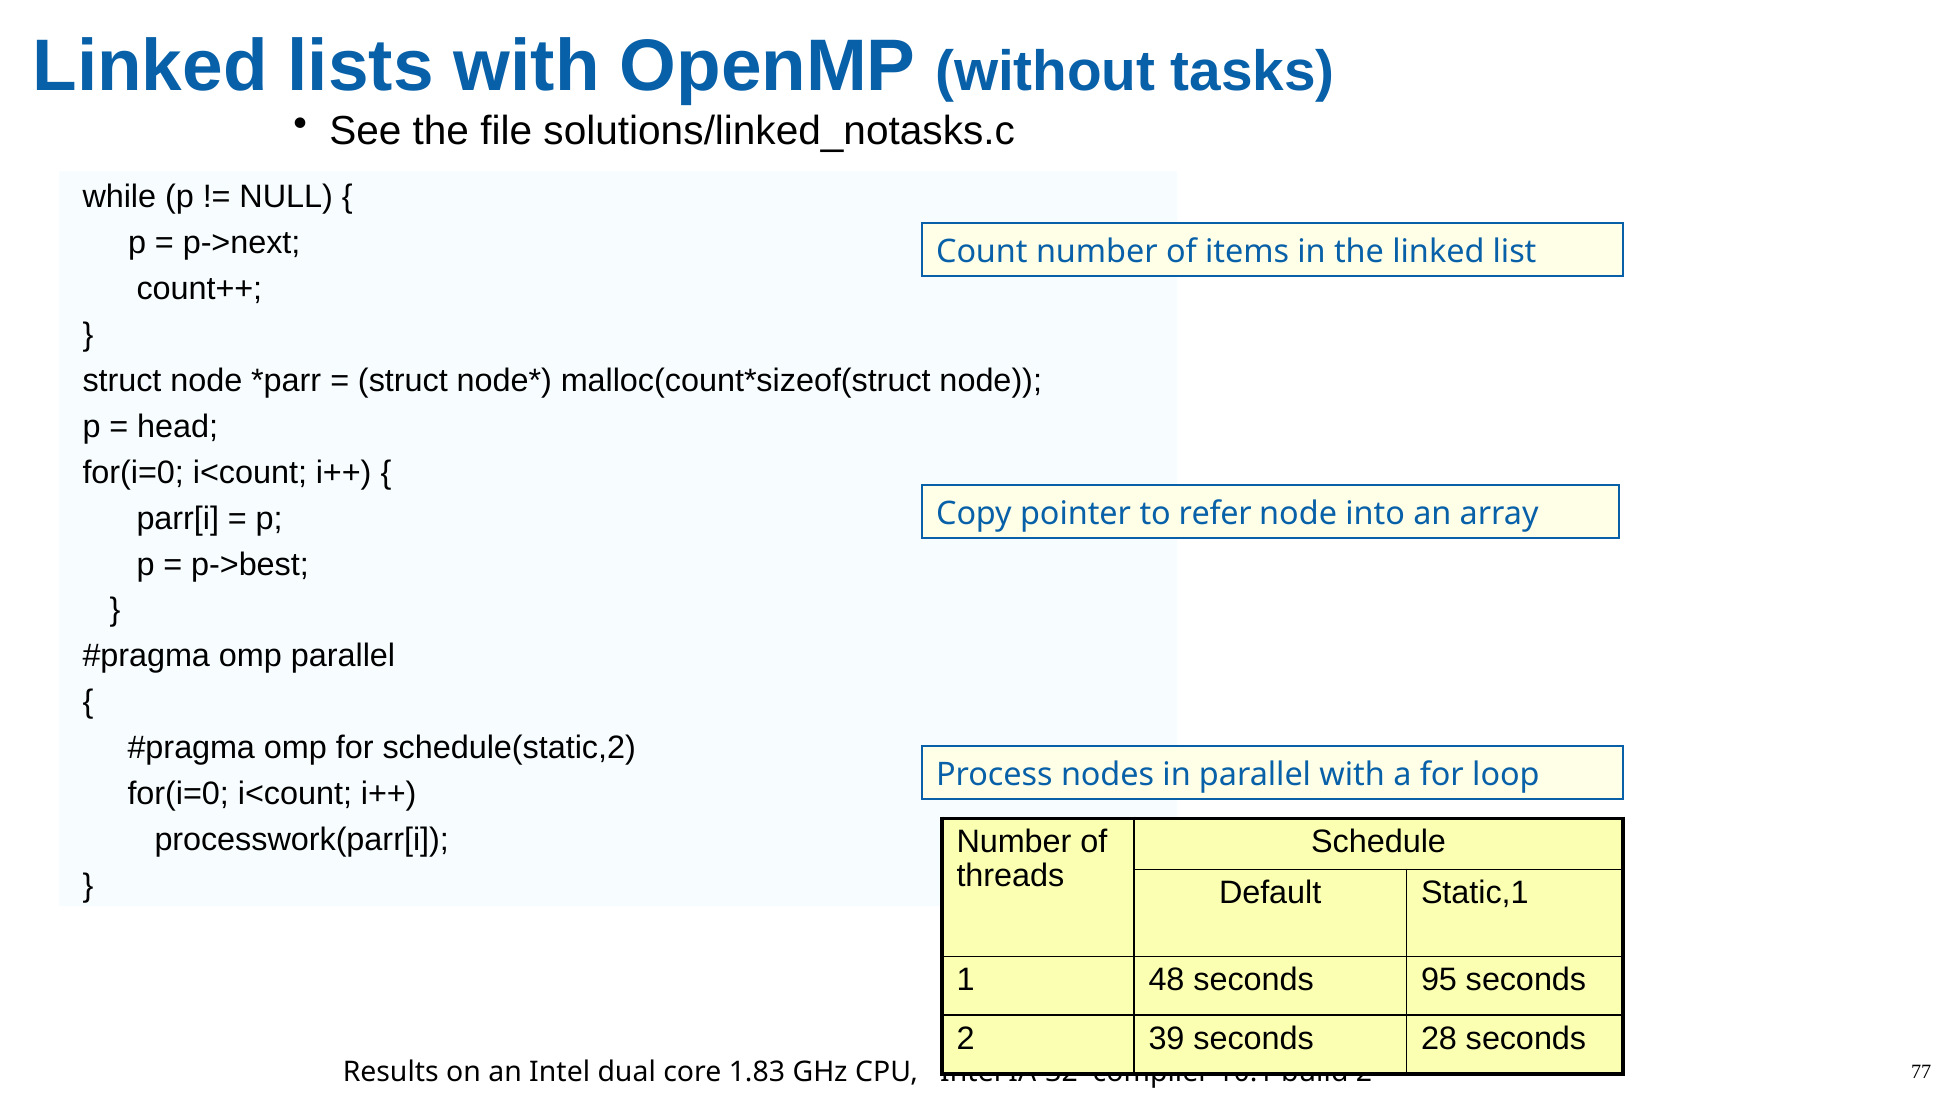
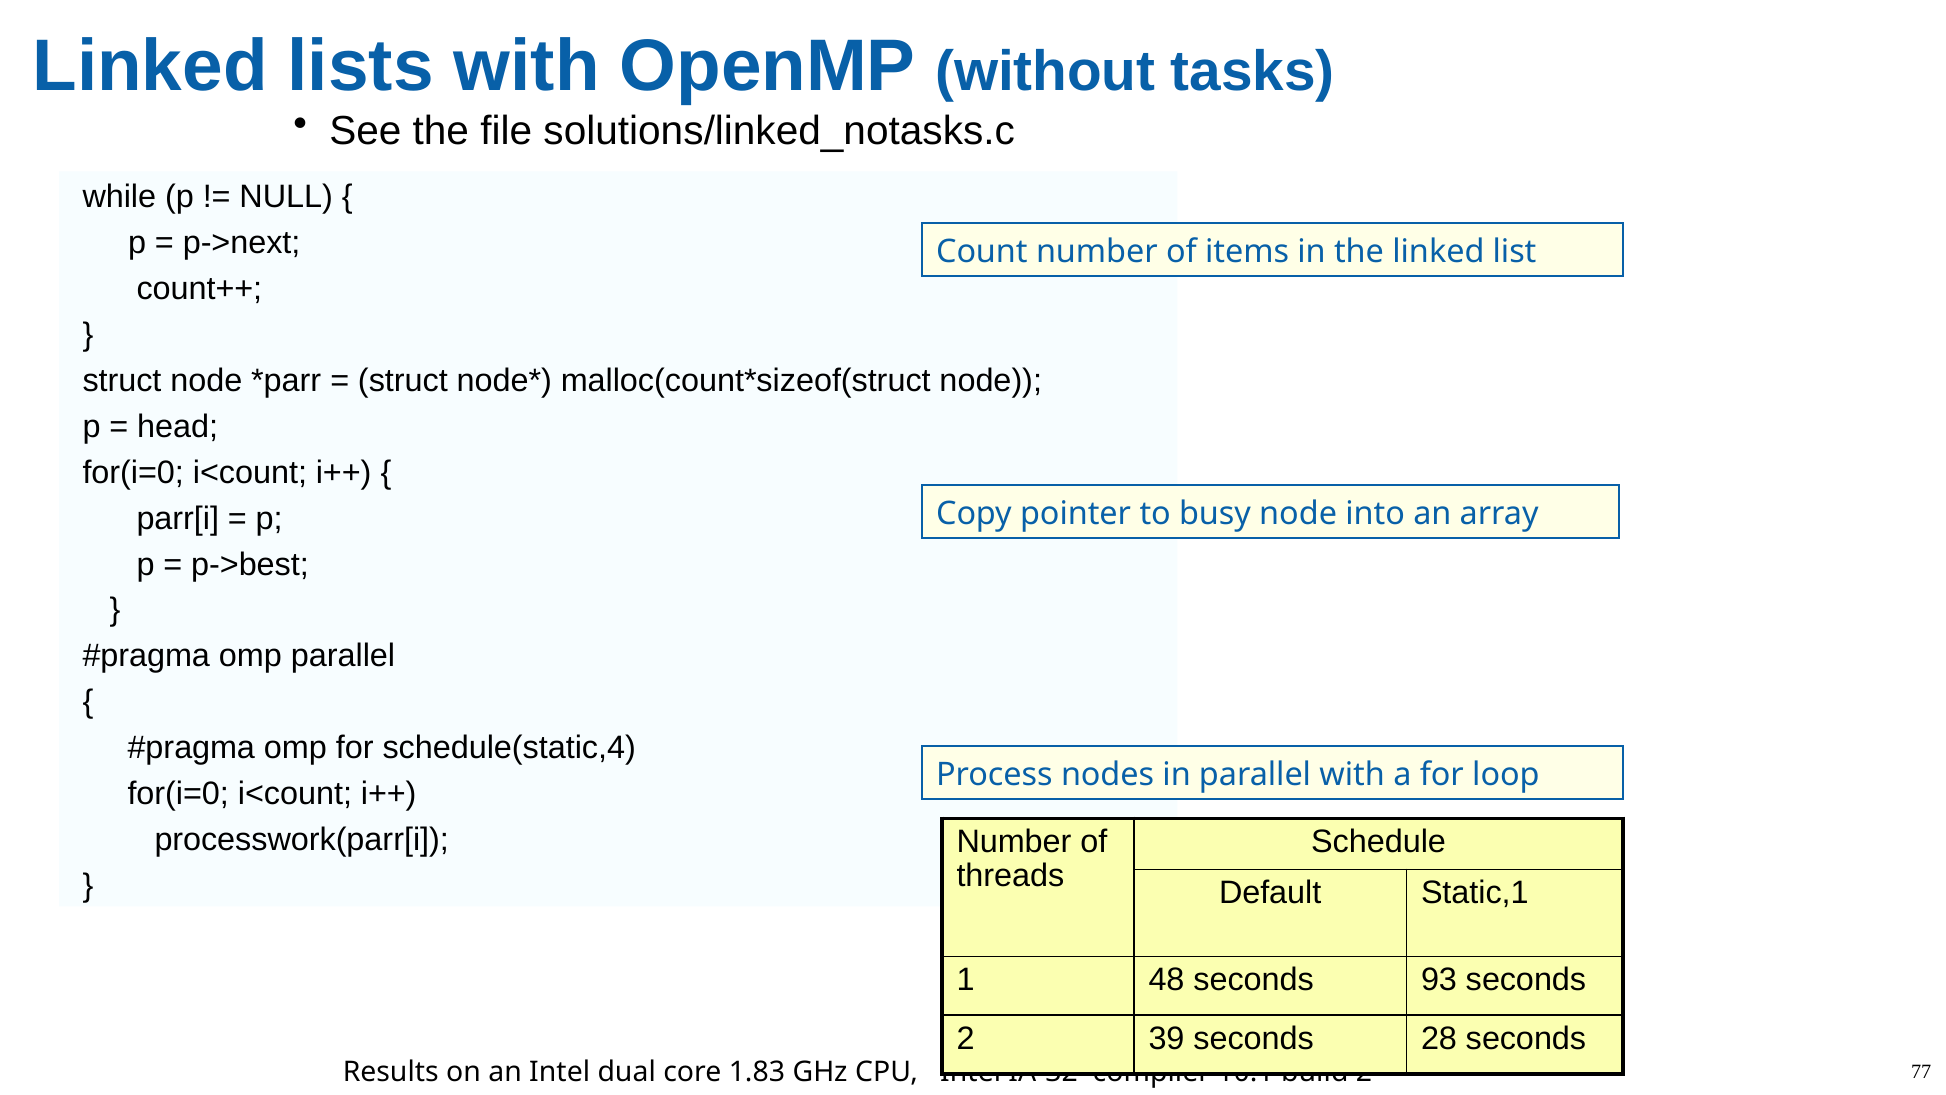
refer: refer -> busy
schedule(static,2: schedule(static,2 -> schedule(static,4
95: 95 -> 93
